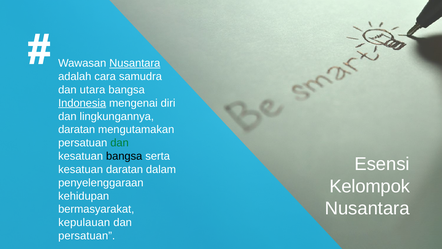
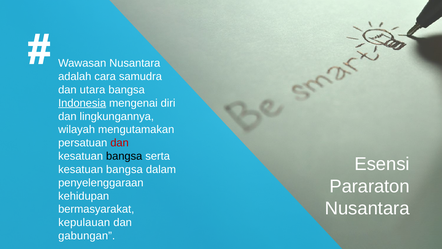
Nusantara at (135, 63) underline: present -> none
daratan at (77, 129): daratan -> wilayah
dan at (120, 143) colour: green -> red
daratan at (125, 169): daratan -> bangsa
Kelompok: Kelompok -> Pararaton
persatuan at (87, 236): persatuan -> gabungan
